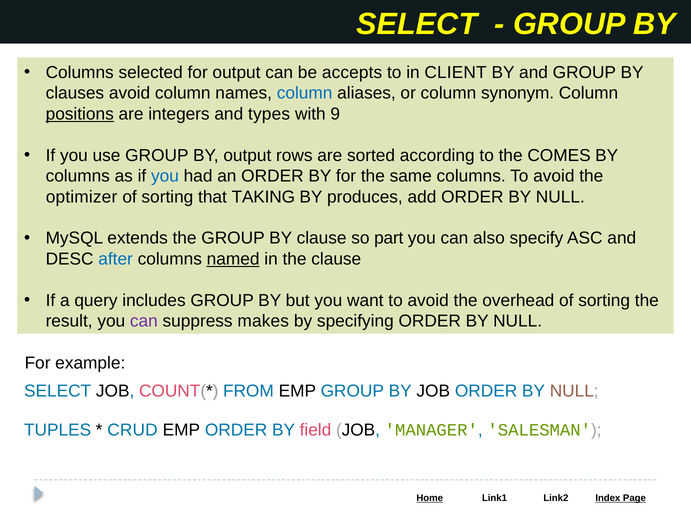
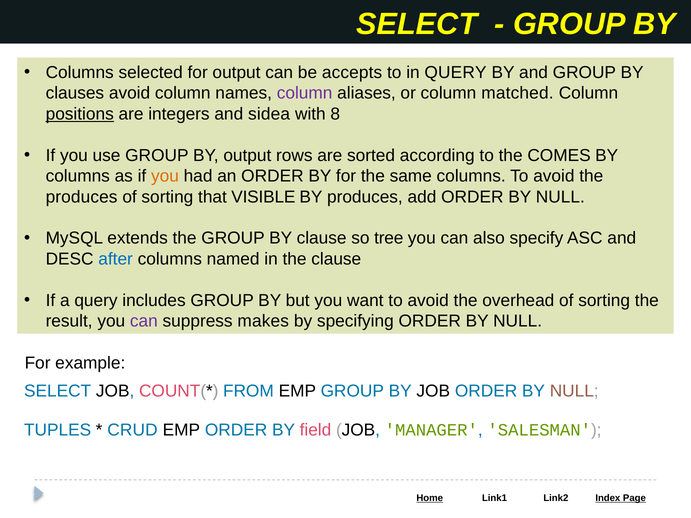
in CLIENT: CLIENT -> QUERY
column at (305, 93) colour: blue -> purple
synonym: synonym -> matched
types: types -> sidea
9: 9 -> 8
you at (165, 176) colour: blue -> orange
optimizer at (82, 197): optimizer -> produces
TAKING: TAKING -> VISIBLE
part: part -> tree
named underline: present -> none
